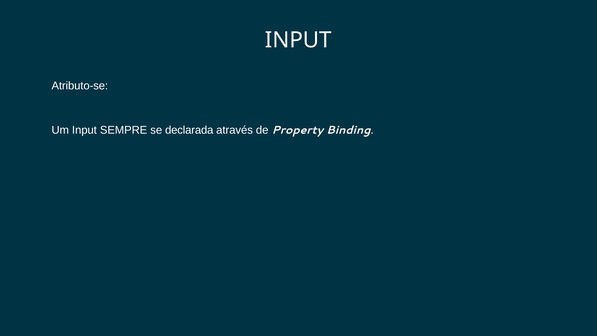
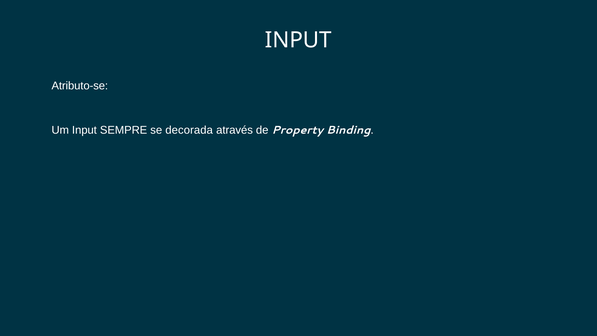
declarada: declarada -> decorada
